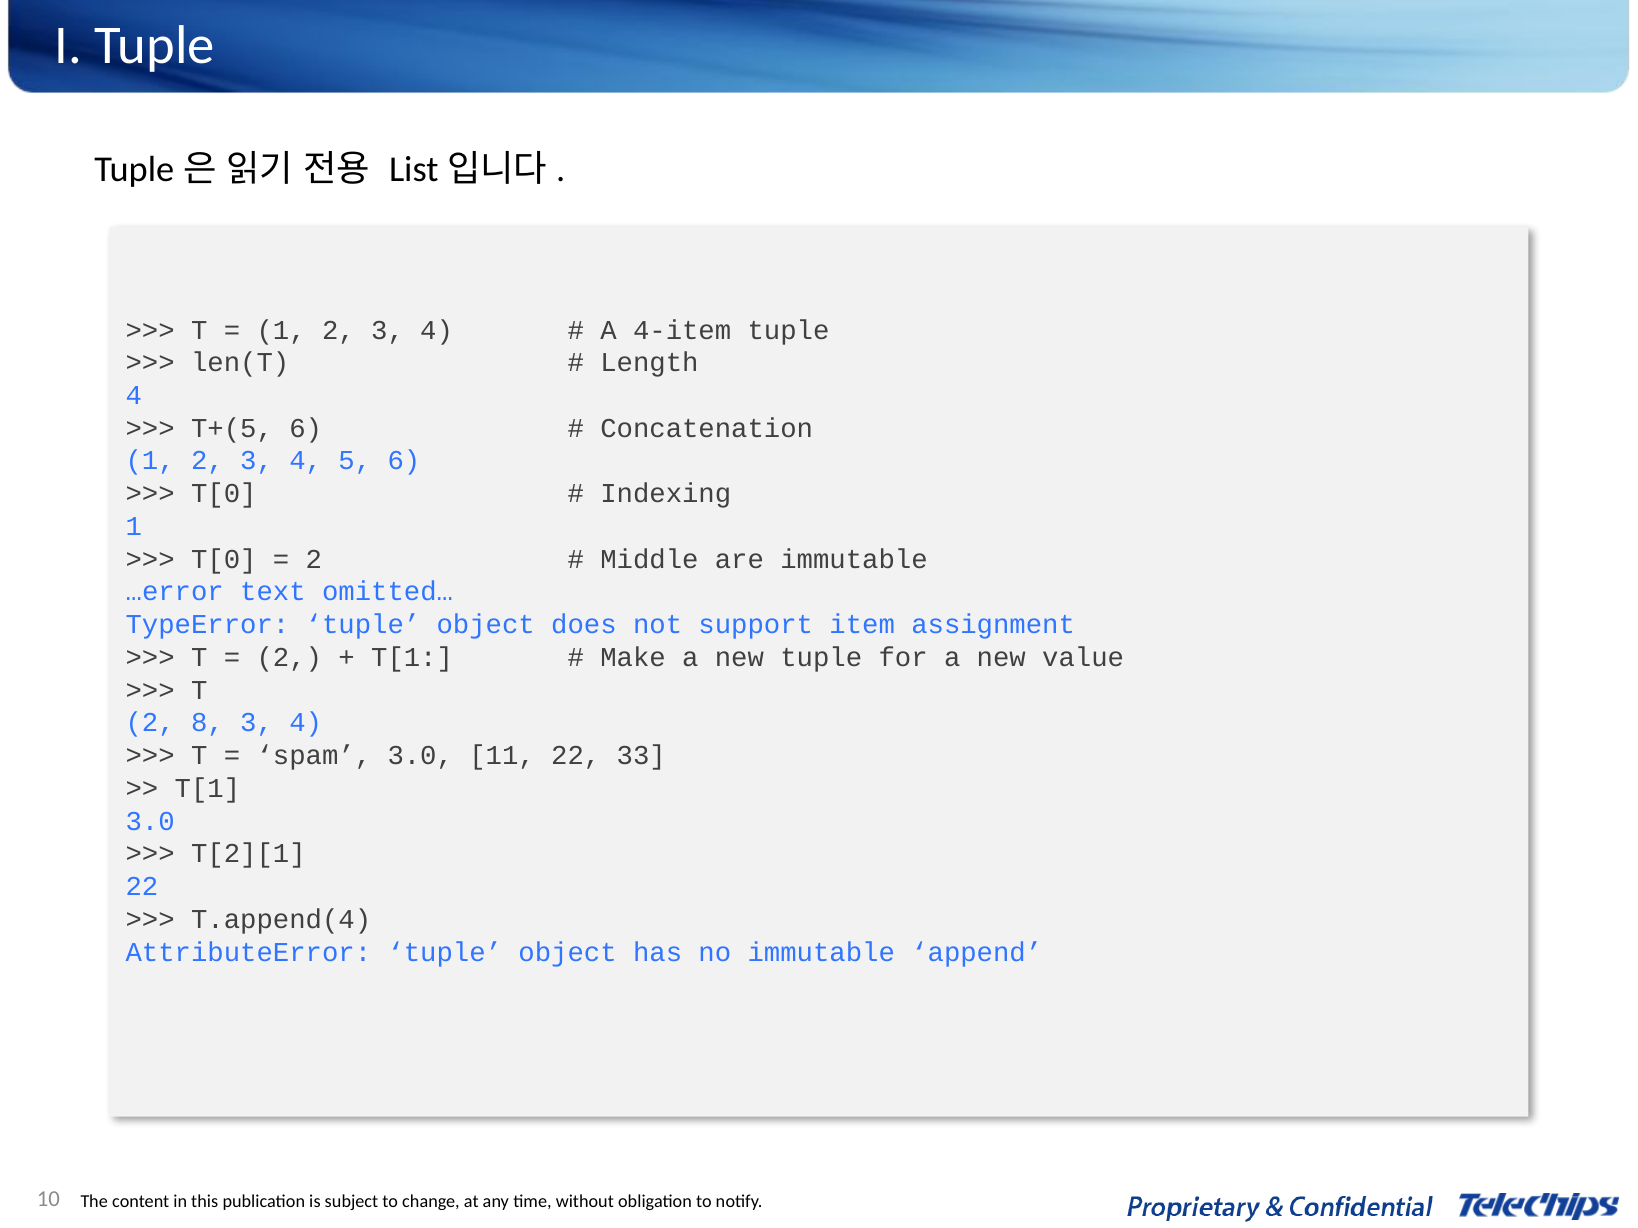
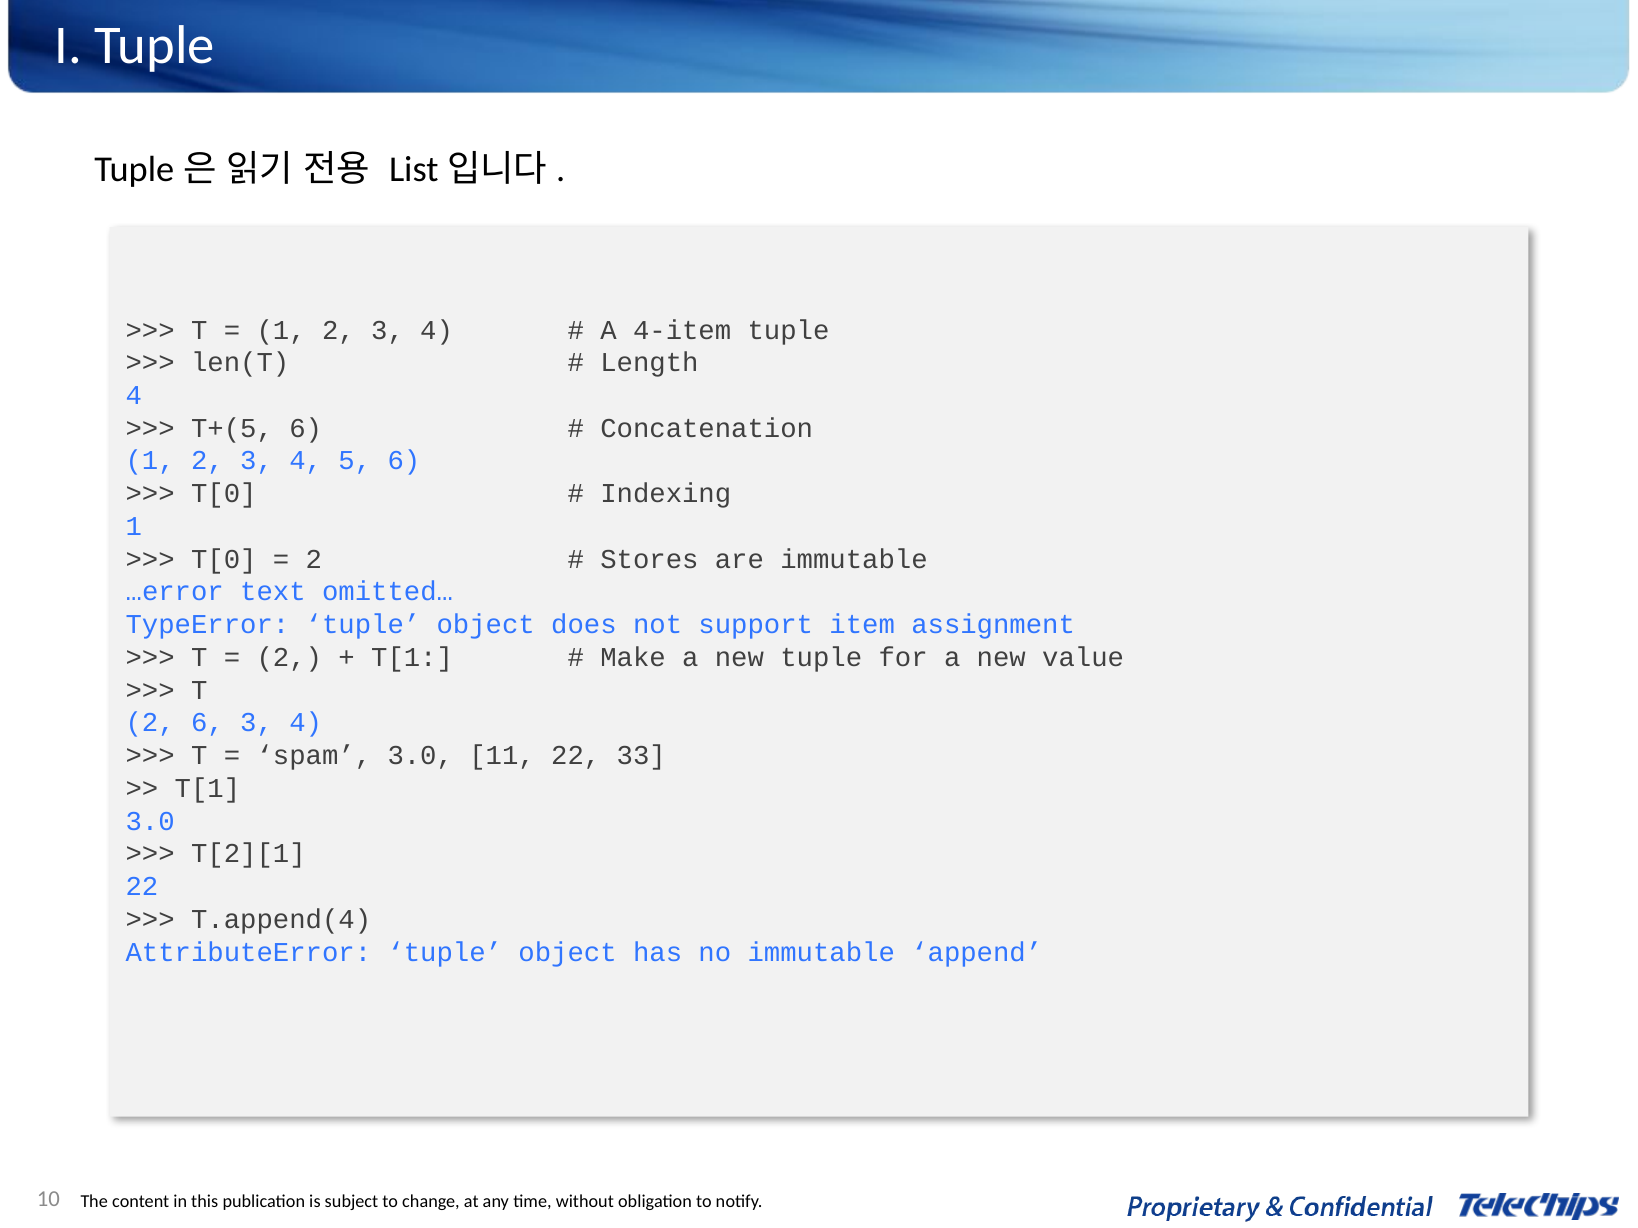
Middle: Middle -> Stores
2 8: 8 -> 6
